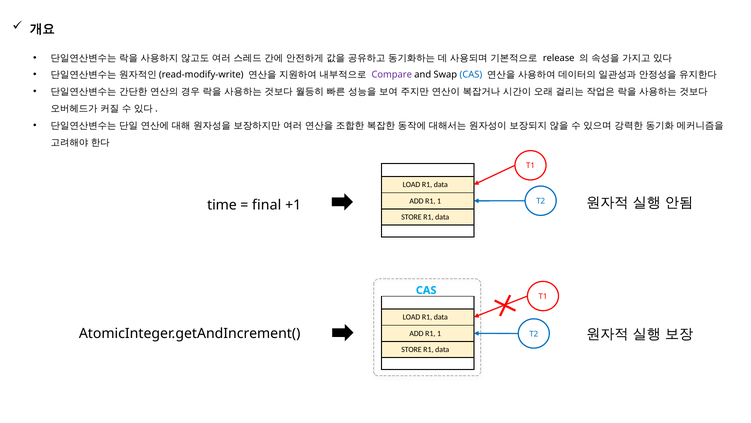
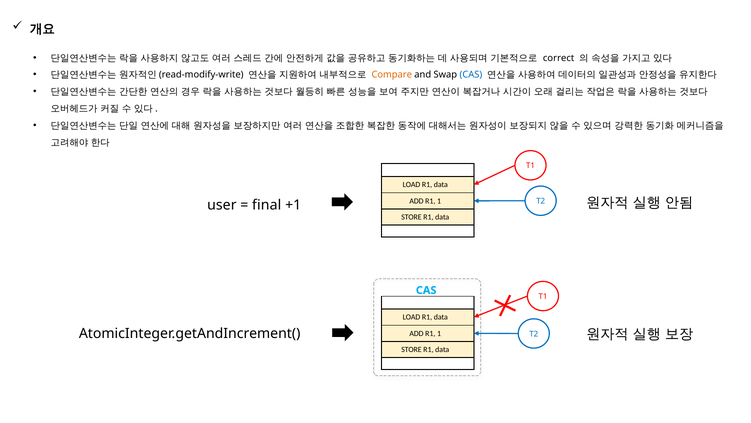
release: release -> correct
Compare colour: purple -> orange
time: time -> user
